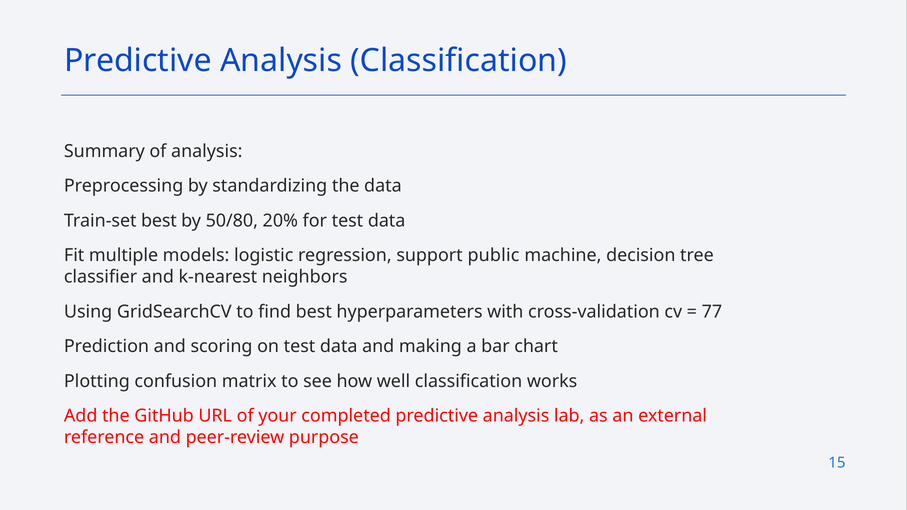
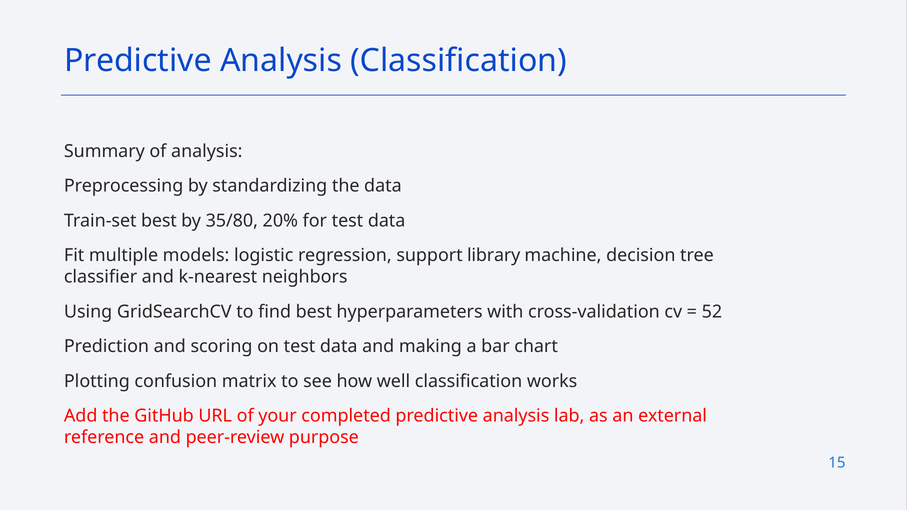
50/80: 50/80 -> 35/80
public: public -> library
77: 77 -> 52
